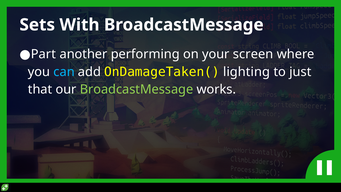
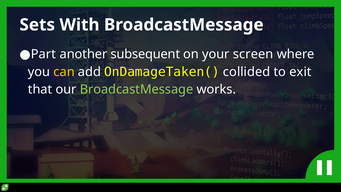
performing: performing -> subsequent
can colour: light blue -> yellow
lighting: lighting -> collided
just: just -> exit
